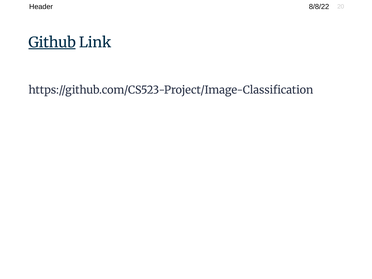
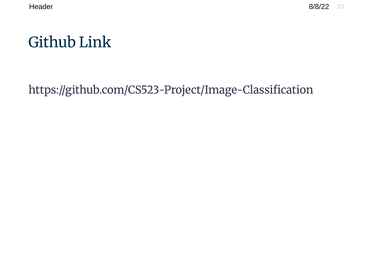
Github underline: present -> none
